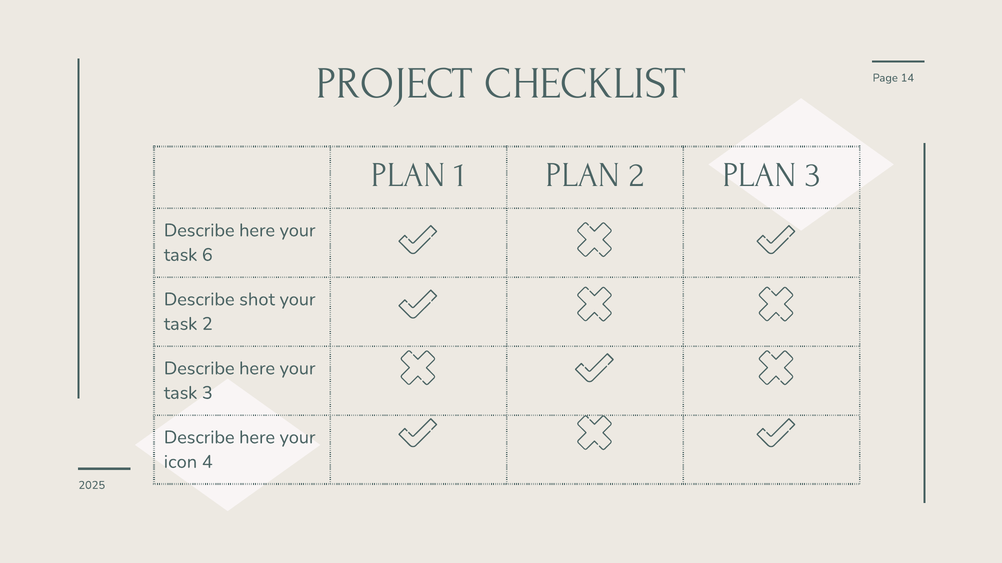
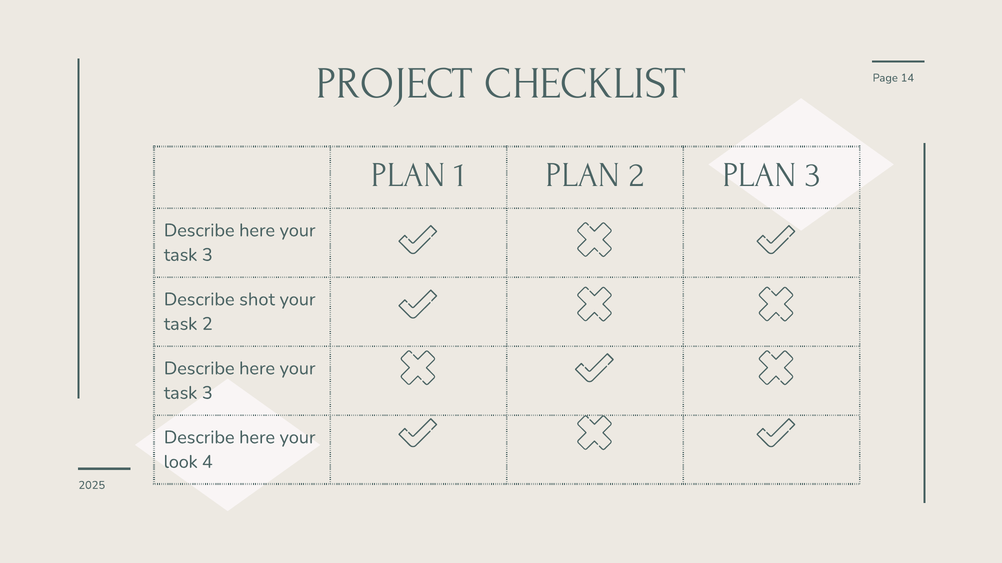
6 at (207, 255): 6 -> 3
icon: icon -> look
